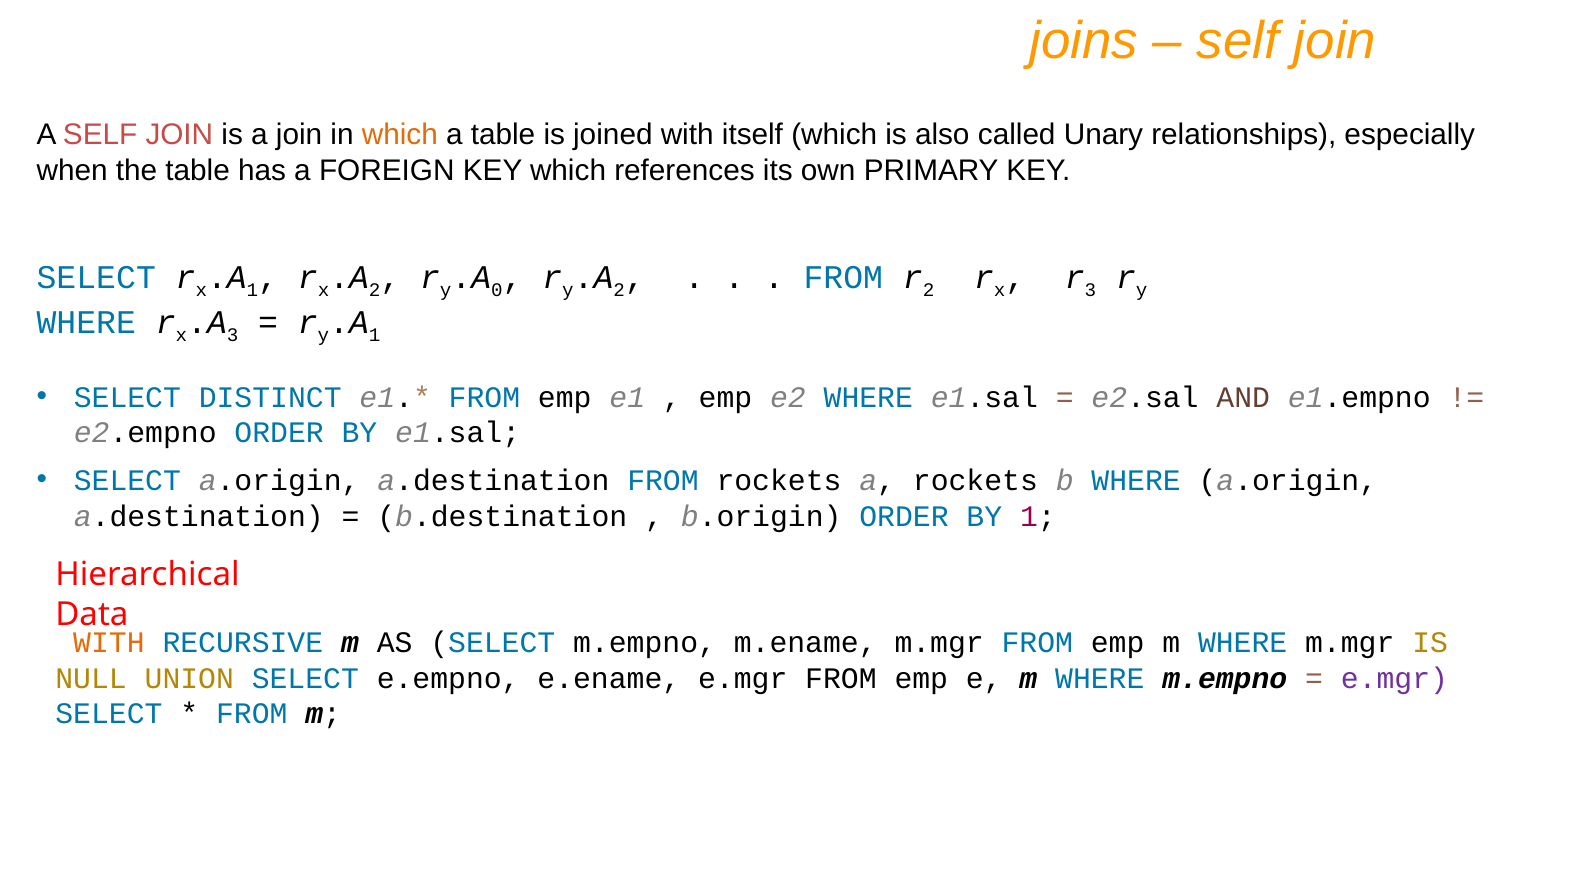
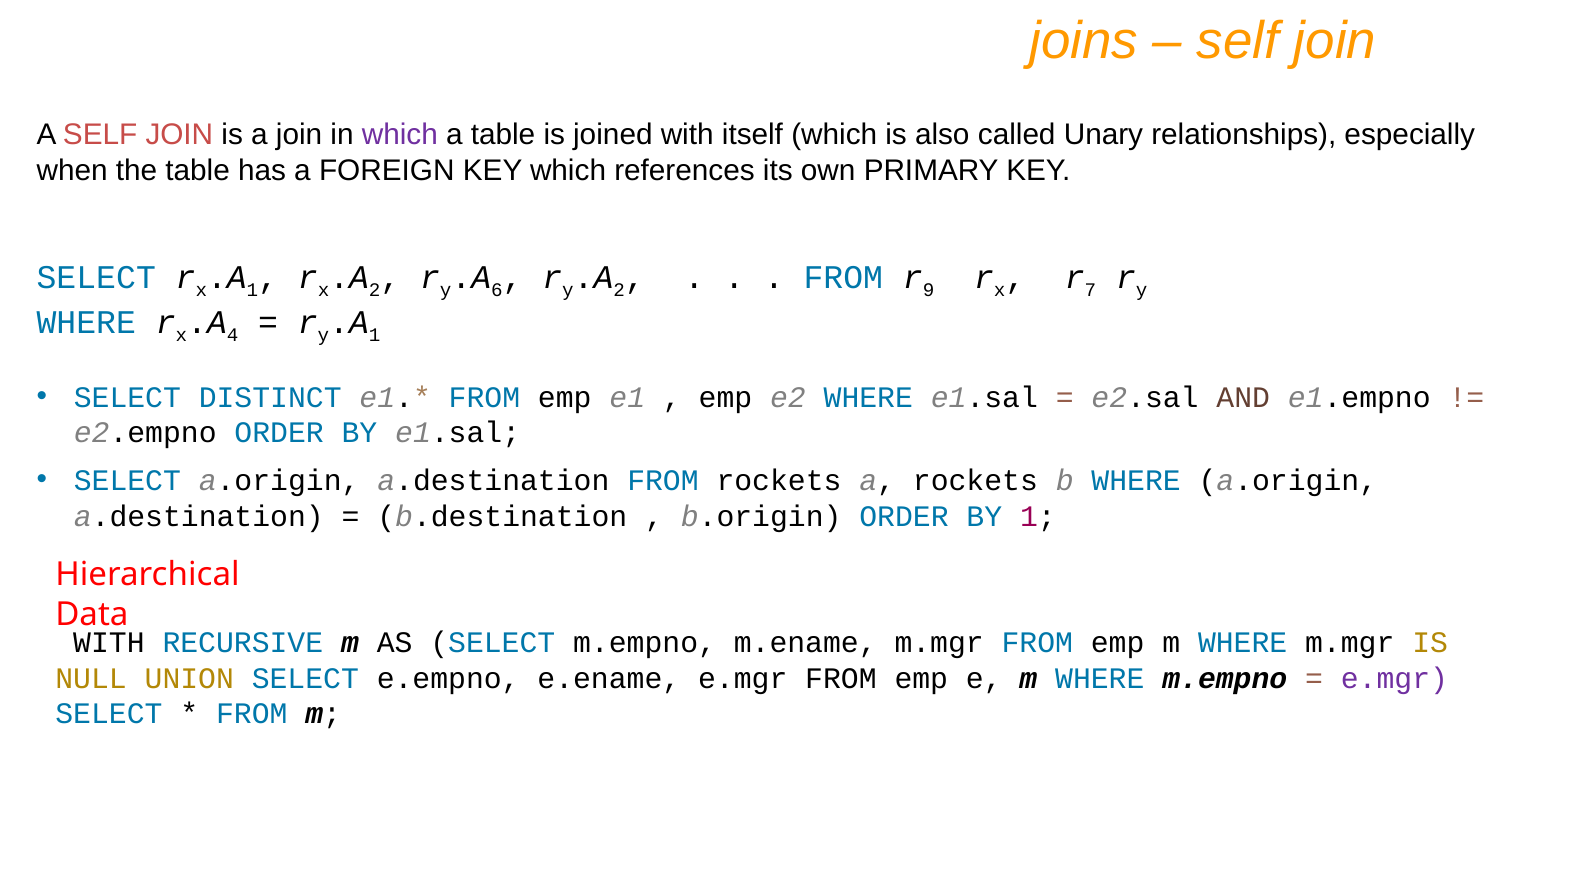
which at (400, 135) colour: orange -> purple
0: 0 -> 6
2 at (929, 290): 2 -> 9
3 at (1090, 290): 3 -> 7
3 at (233, 335): 3 -> 4
WITH at (109, 642) colour: orange -> black
